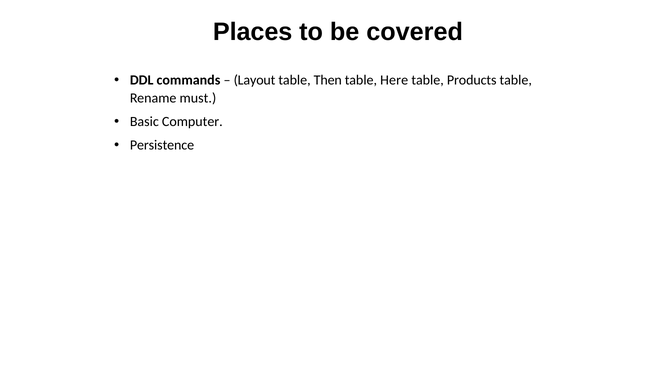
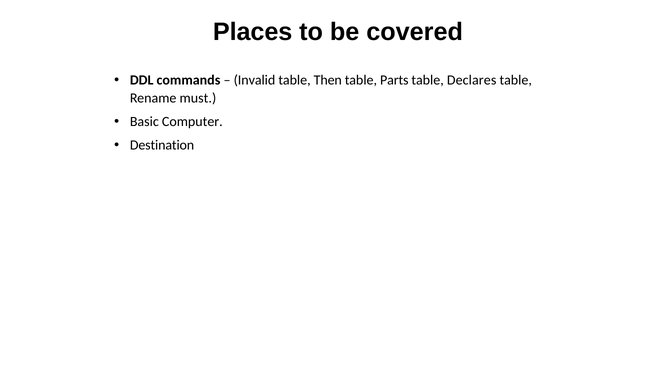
Layout: Layout -> Invalid
Here: Here -> Parts
Products: Products -> Declares
Persistence: Persistence -> Destination
